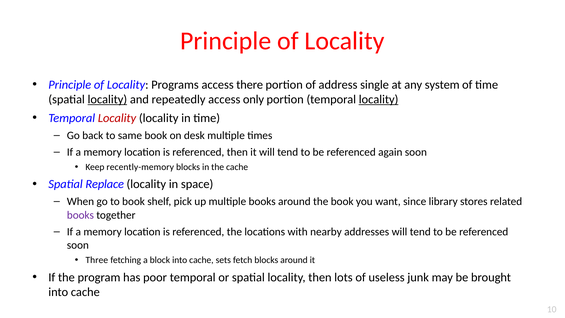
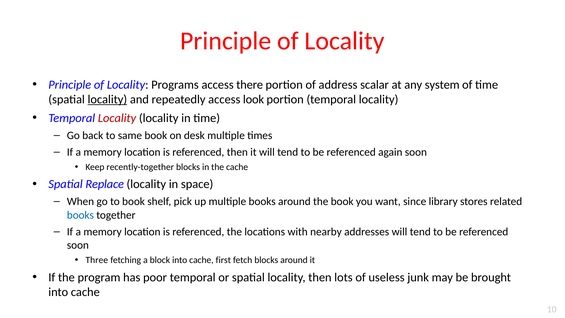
single: single -> scalar
only: only -> look
locality at (379, 99) underline: present -> none
recently-memory: recently-memory -> recently-together
books at (80, 215) colour: purple -> blue
sets: sets -> first
